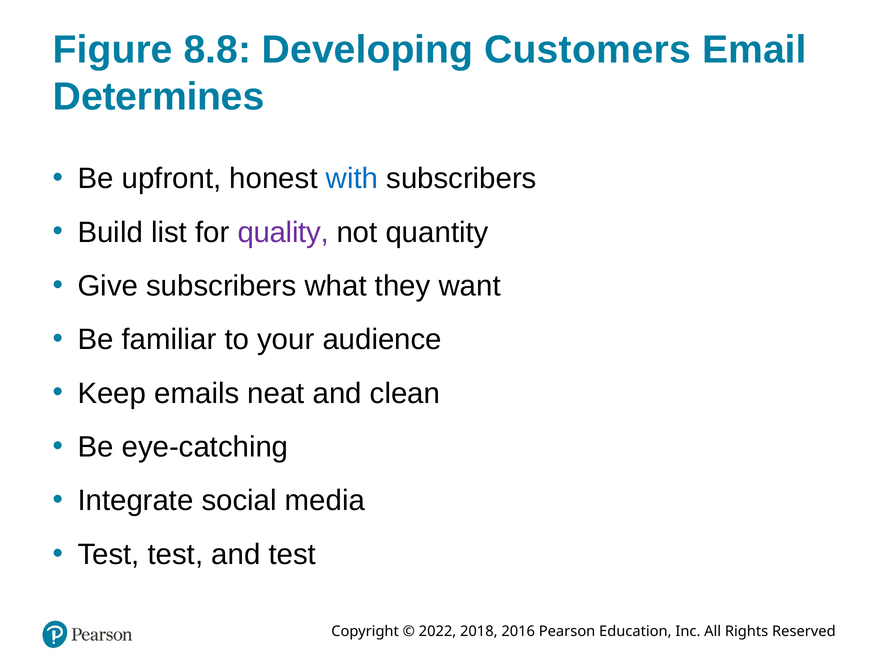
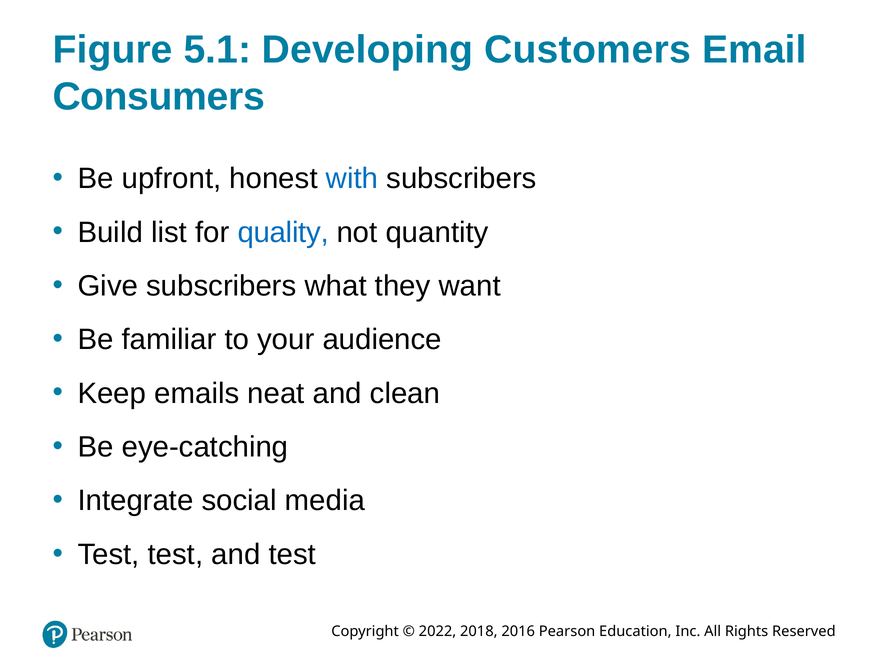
8.8: 8.8 -> 5.1
Determines: Determines -> Consumers
quality colour: purple -> blue
